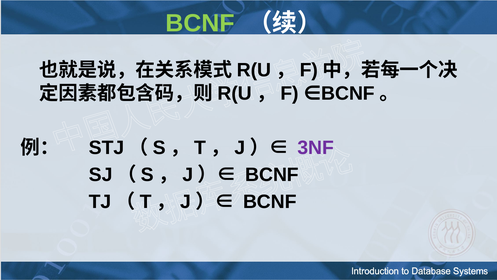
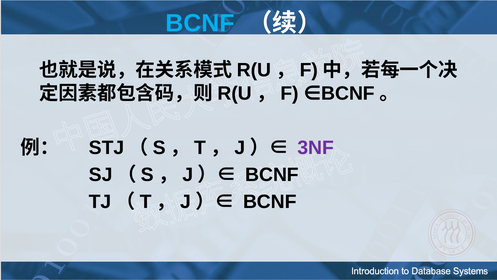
BCNF at (200, 23) colour: light green -> light blue
